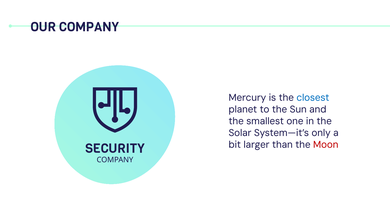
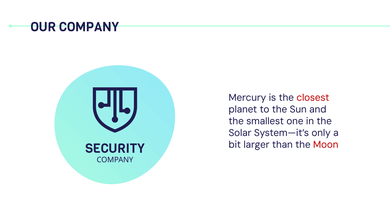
closest colour: blue -> red
